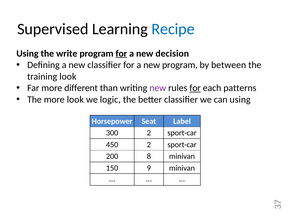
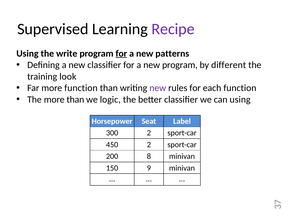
Recipe colour: blue -> purple
decision: decision -> patterns
between: between -> different
more different: different -> function
for at (195, 88) underline: present -> none
each patterns: patterns -> function
more look: look -> than
